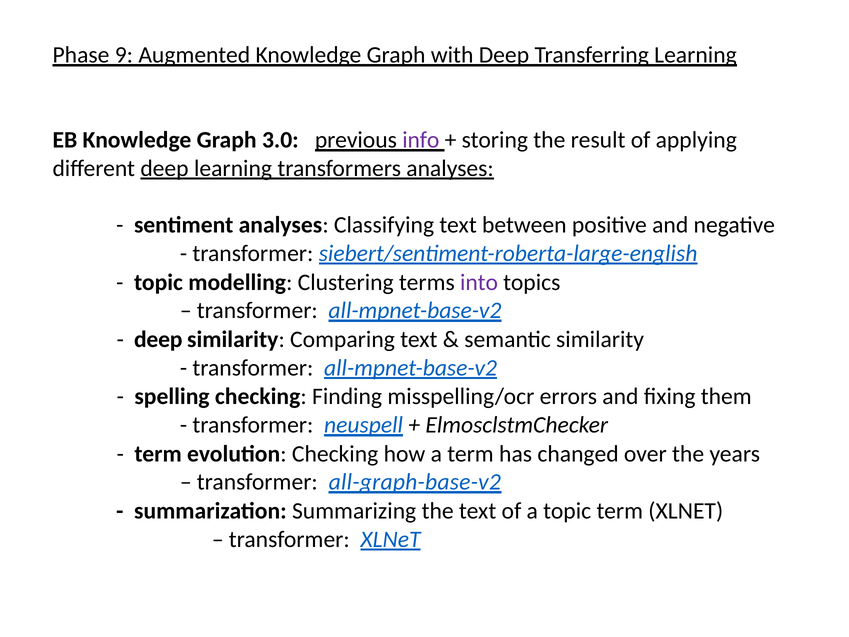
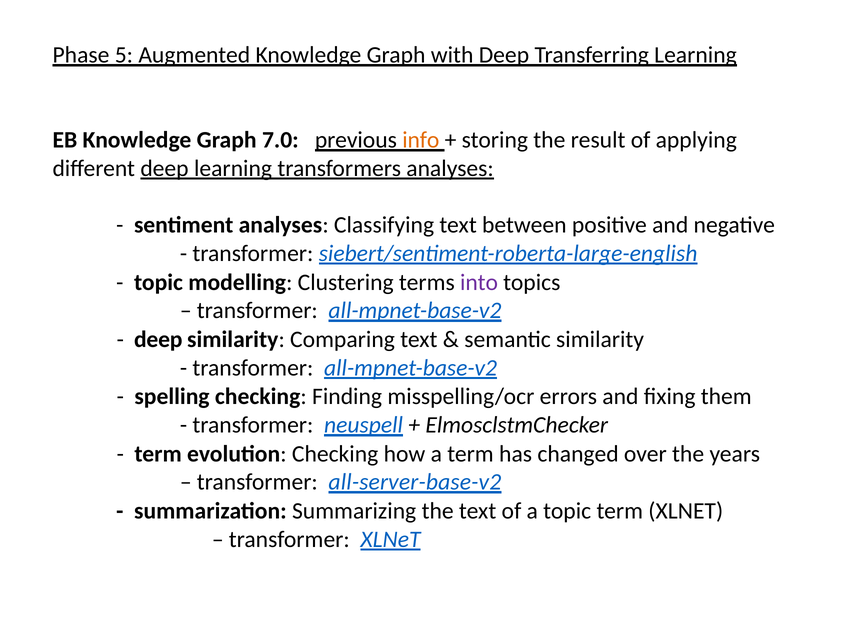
9: 9 -> 5
3.0: 3.0 -> 7.0
info colour: purple -> orange
all-graph-base-v2: all-graph-base-v2 -> all-server-base-v2
